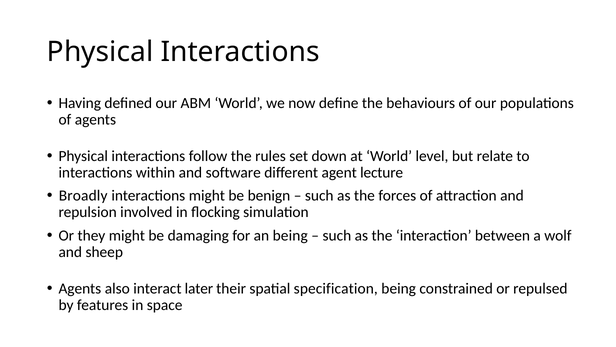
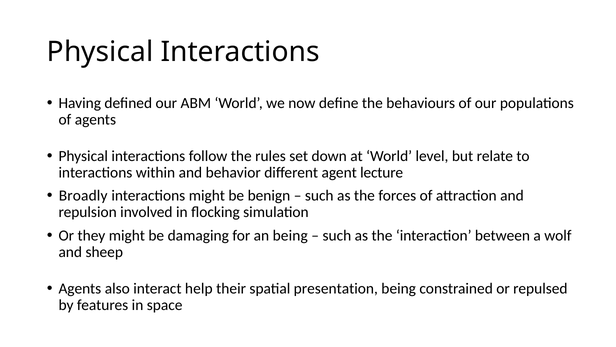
software: software -> behavior
later: later -> help
specification: specification -> presentation
